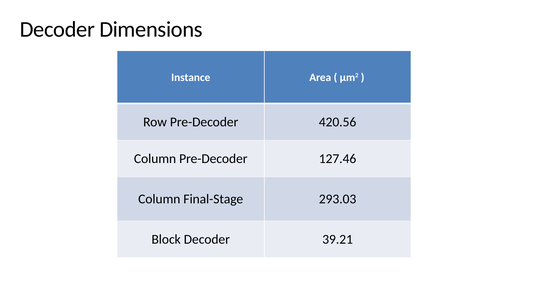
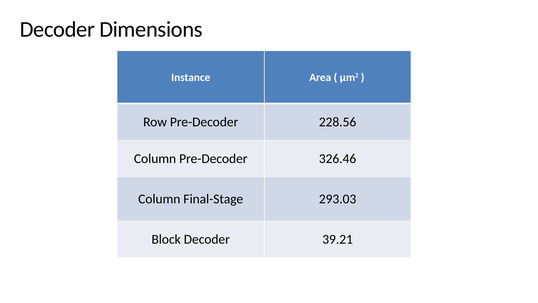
420.56: 420.56 -> 228.56
127.46: 127.46 -> 326.46
